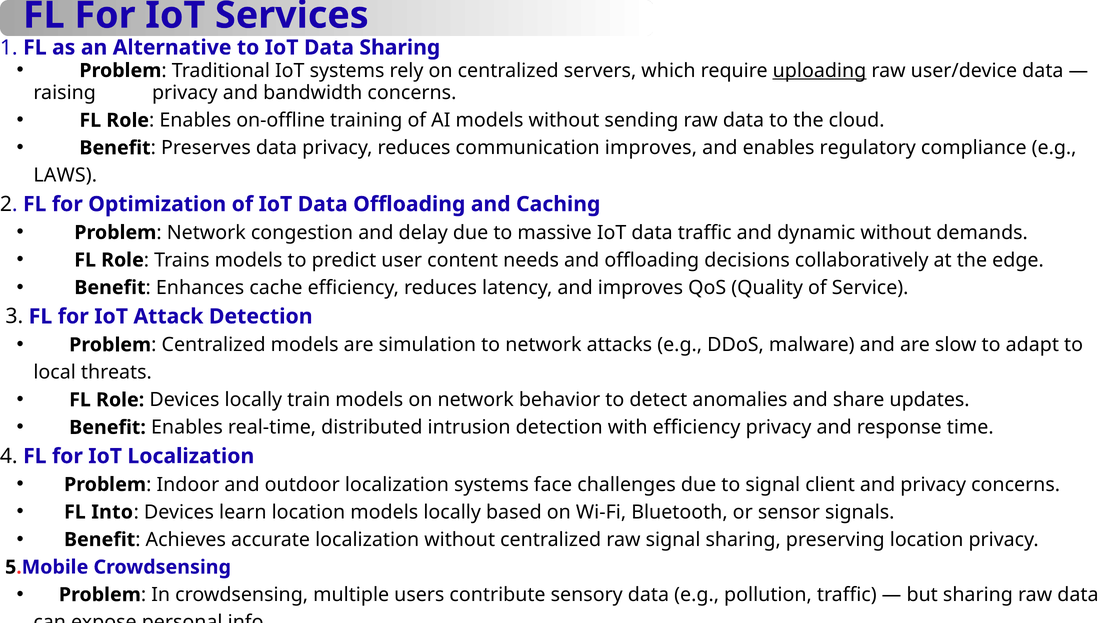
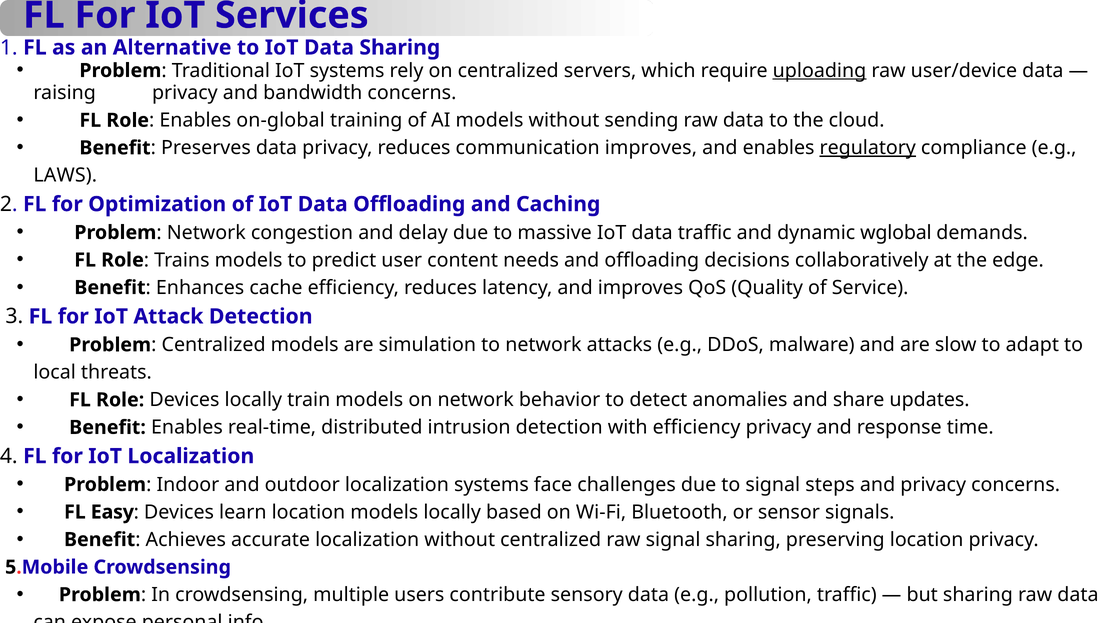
on-offline: on-offline -> on-global
regulatory underline: none -> present
dynamic without: without -> wglobal
client: client -> steps
Into: Into -> Easy
